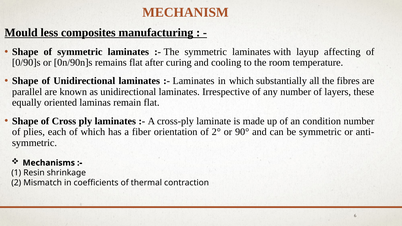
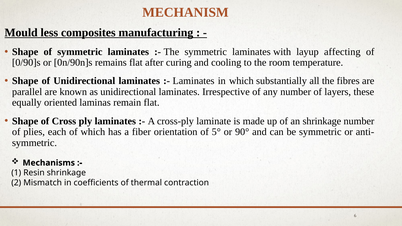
an condition: condition -> shrinkage
2°: 2° -> 5°
